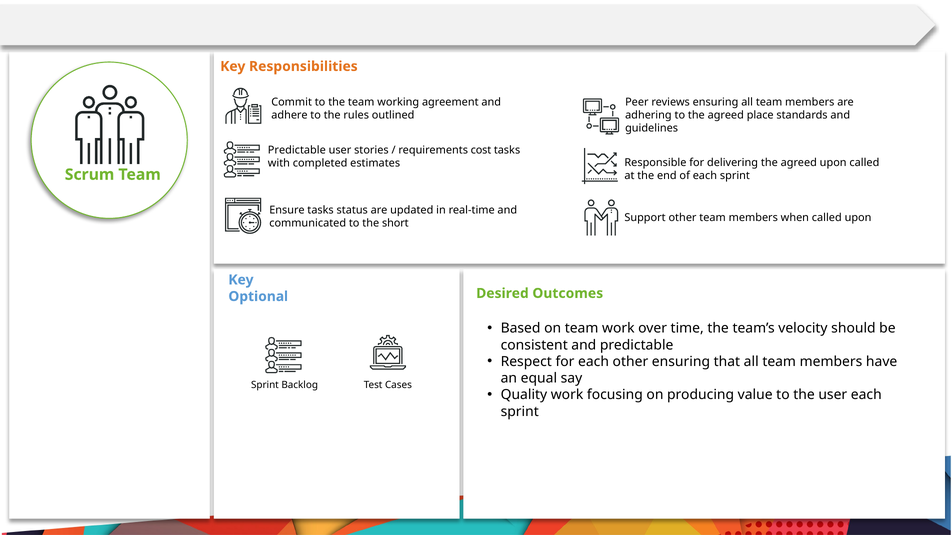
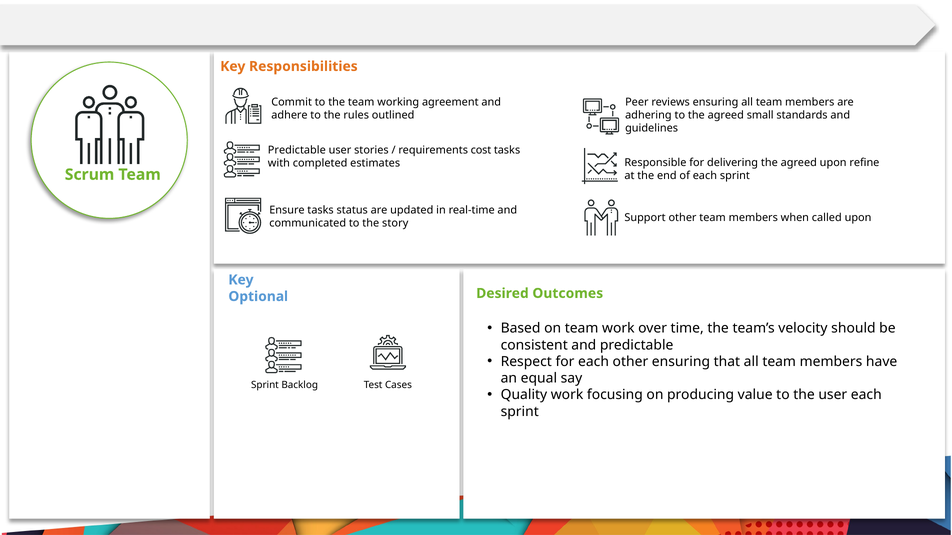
place: place -> small
upon called: called -> refine
short: short -> story
